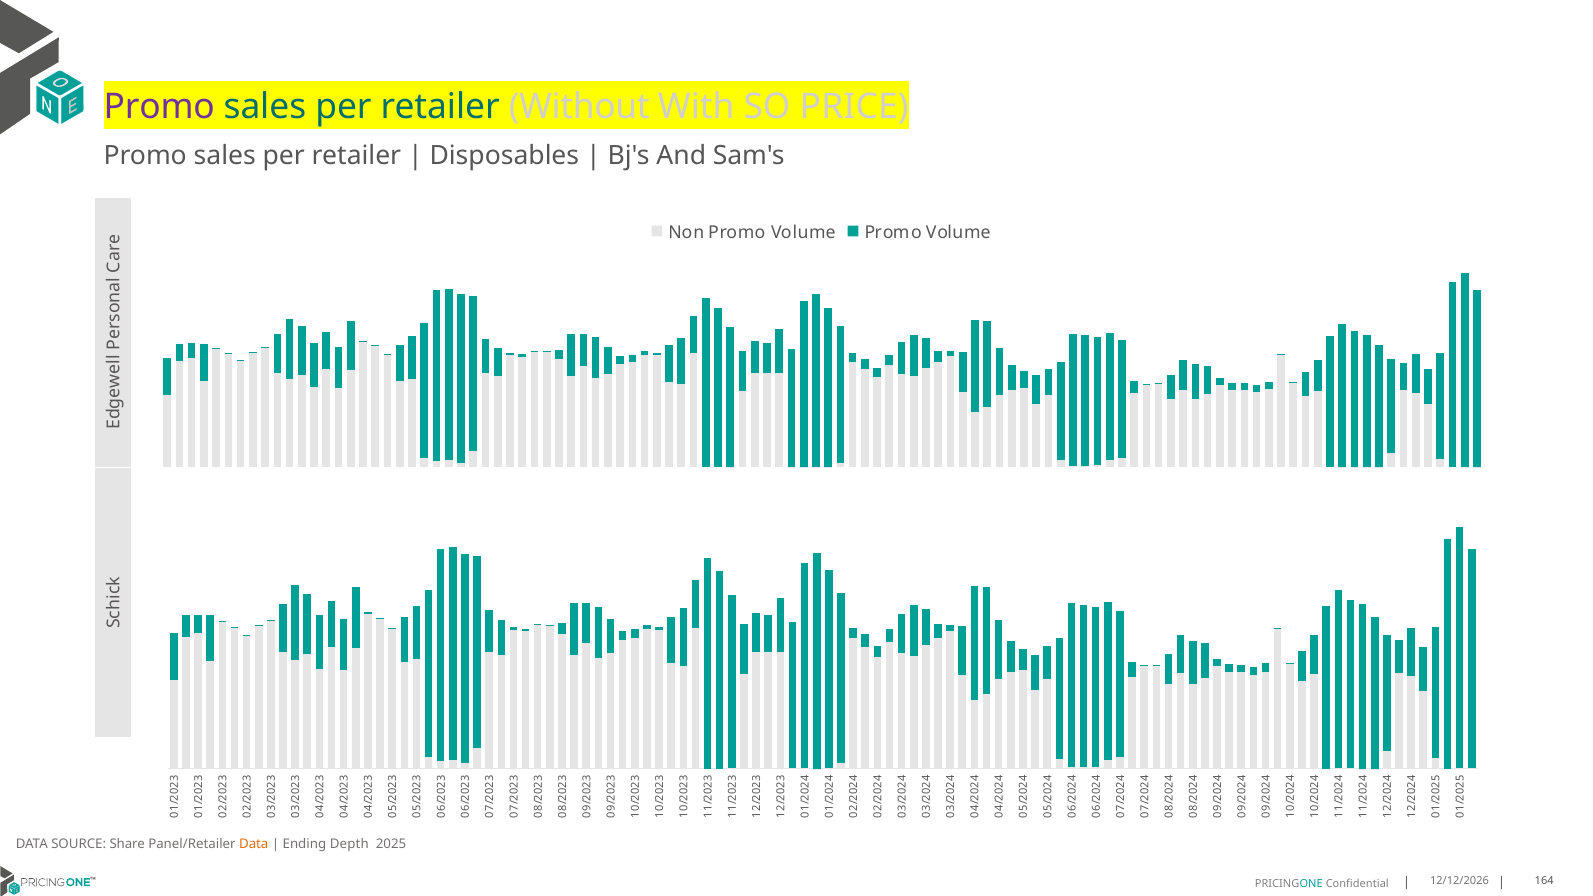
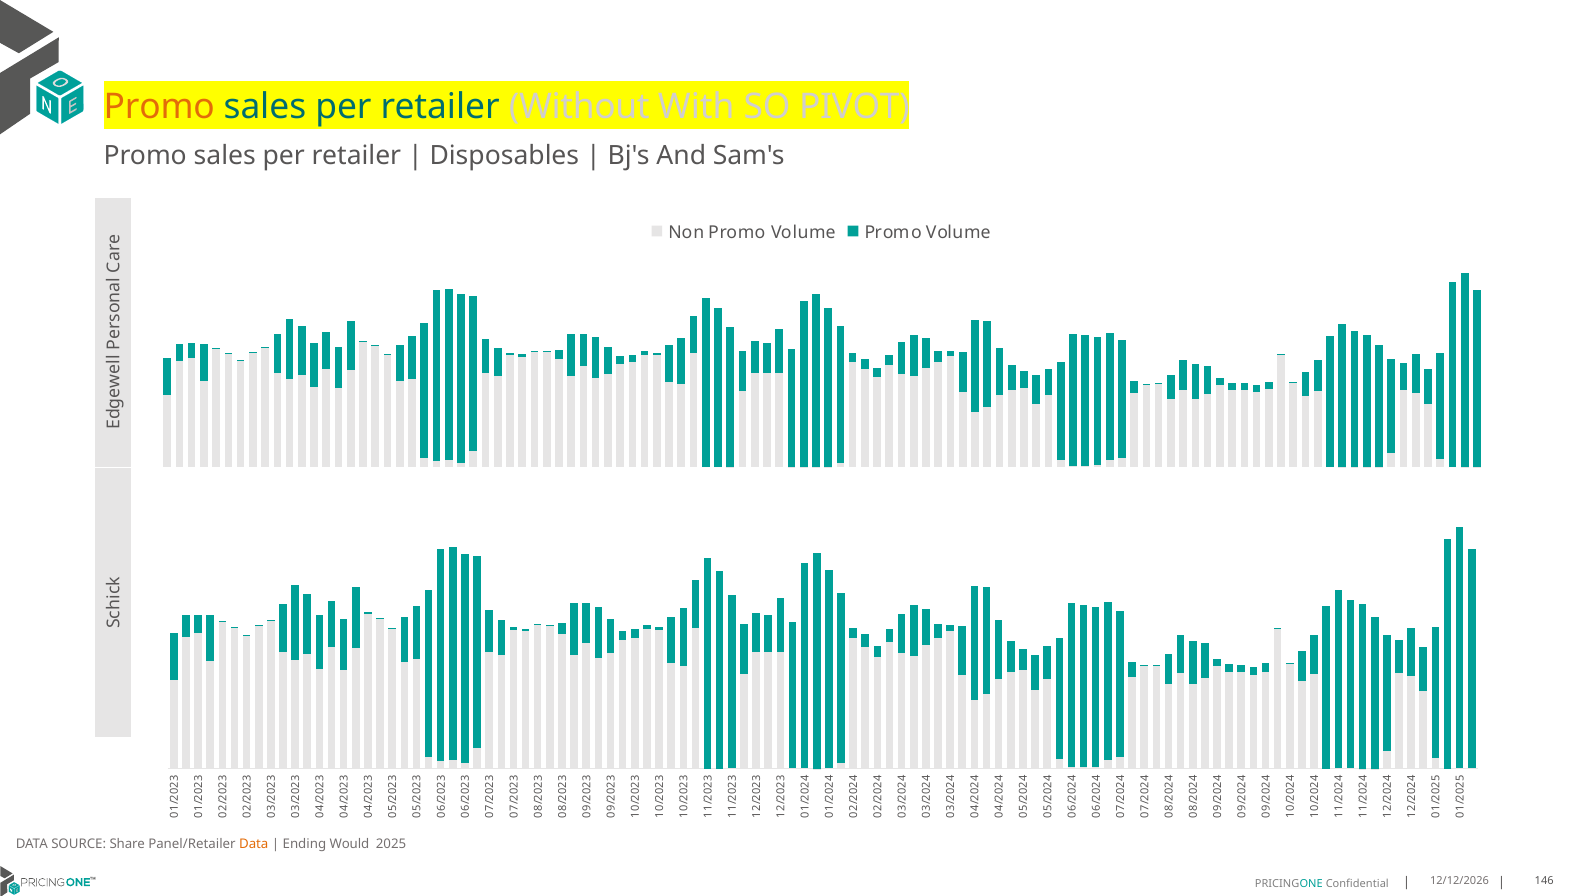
Promo at (159, 107) colour: purple -> orange
PRICE: PRICE -> PIVOT
Depth: Depth -> Would
164: 164 -> 146
